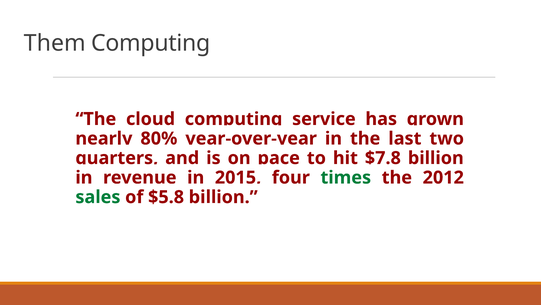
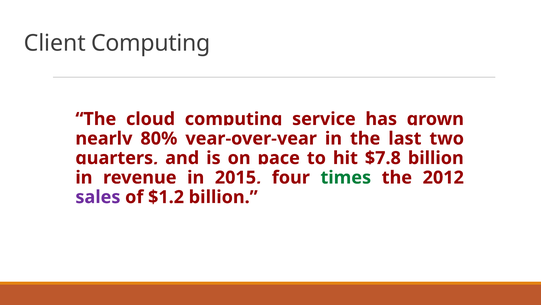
Them: Them -> Client
sales colour: green -> purple
$5.8: $5.8 -> $1.2
